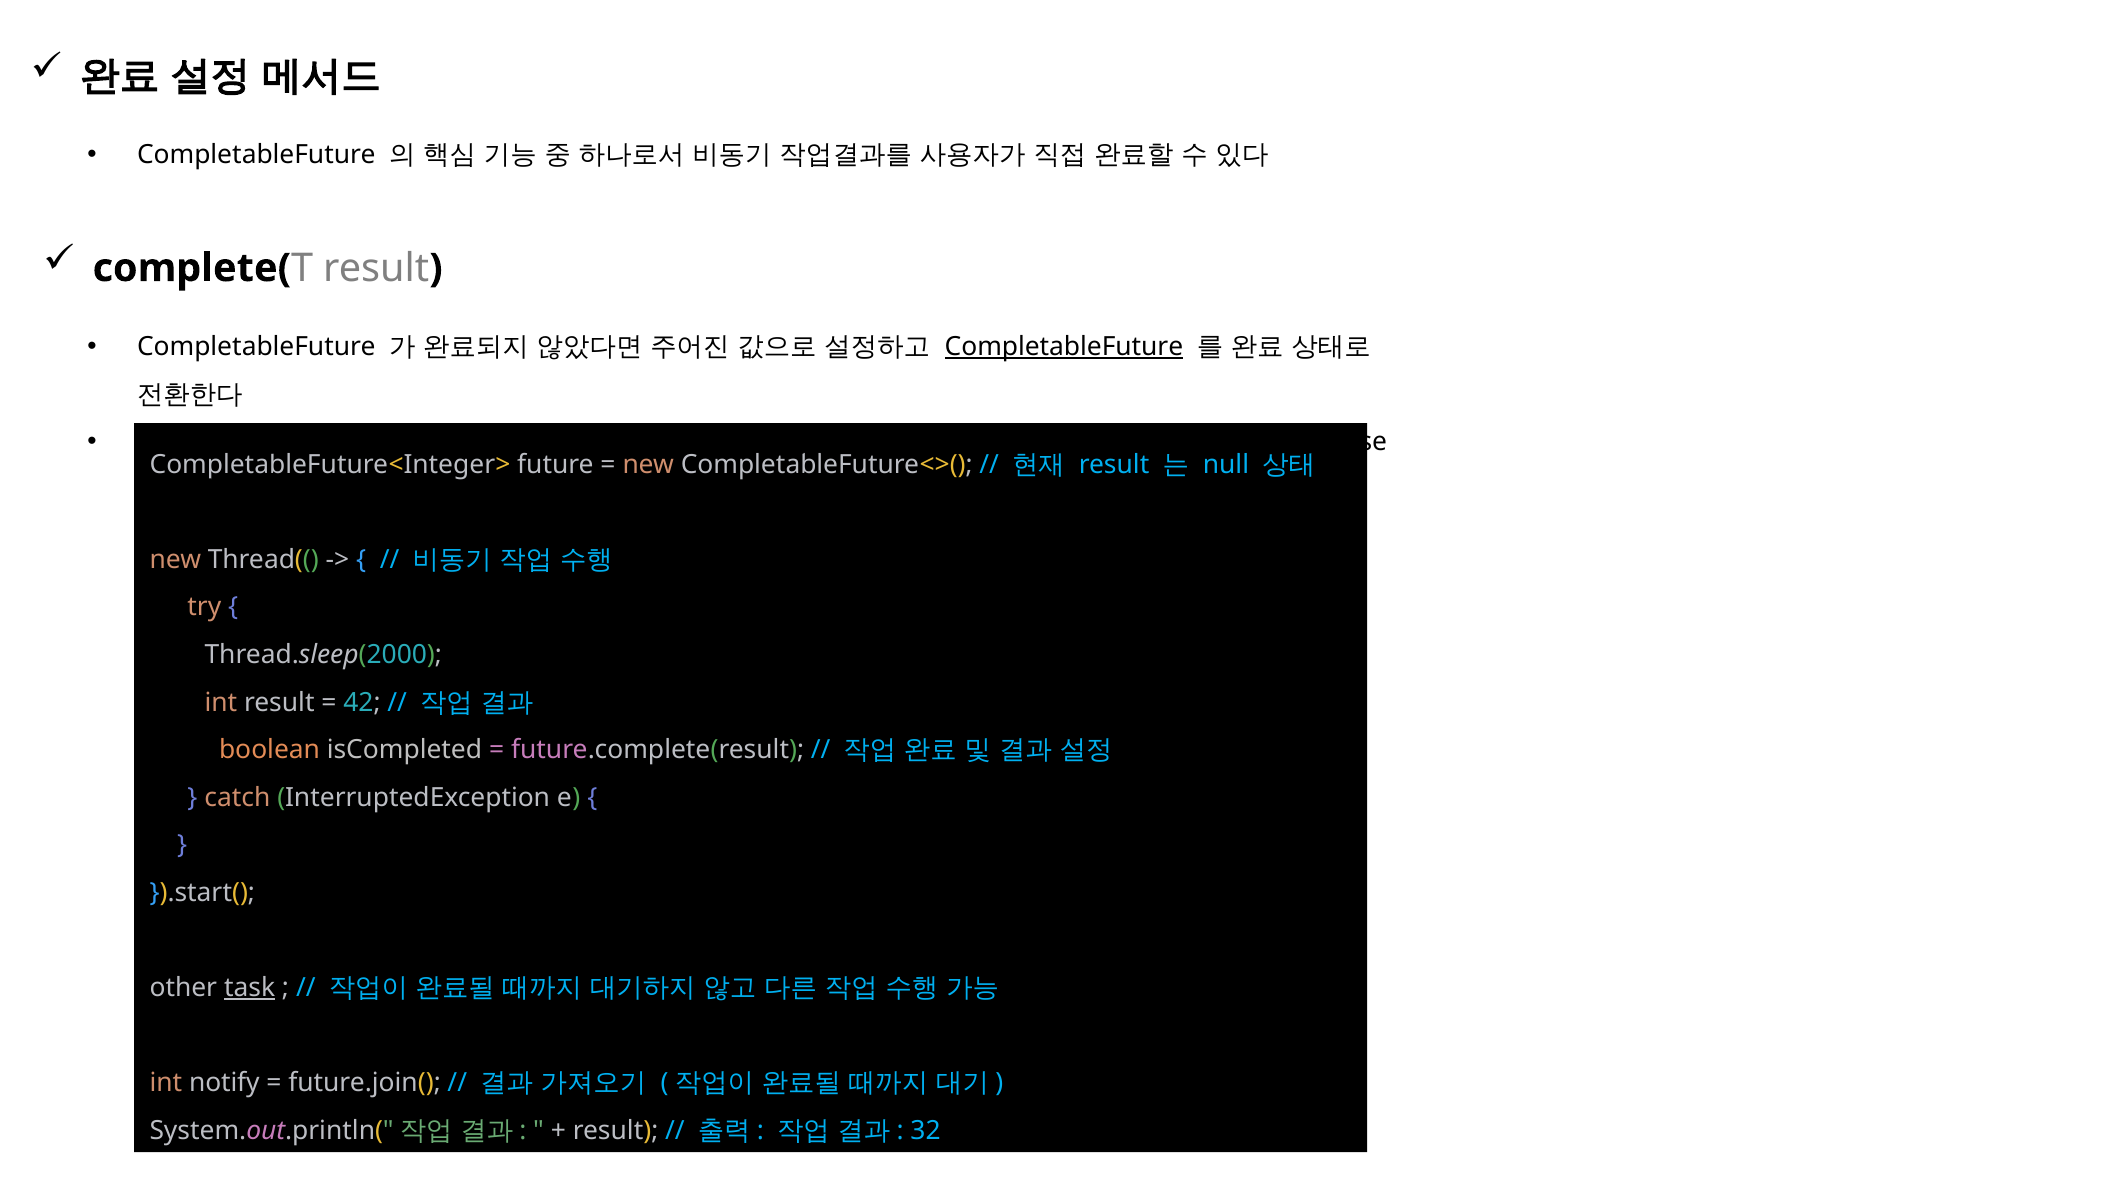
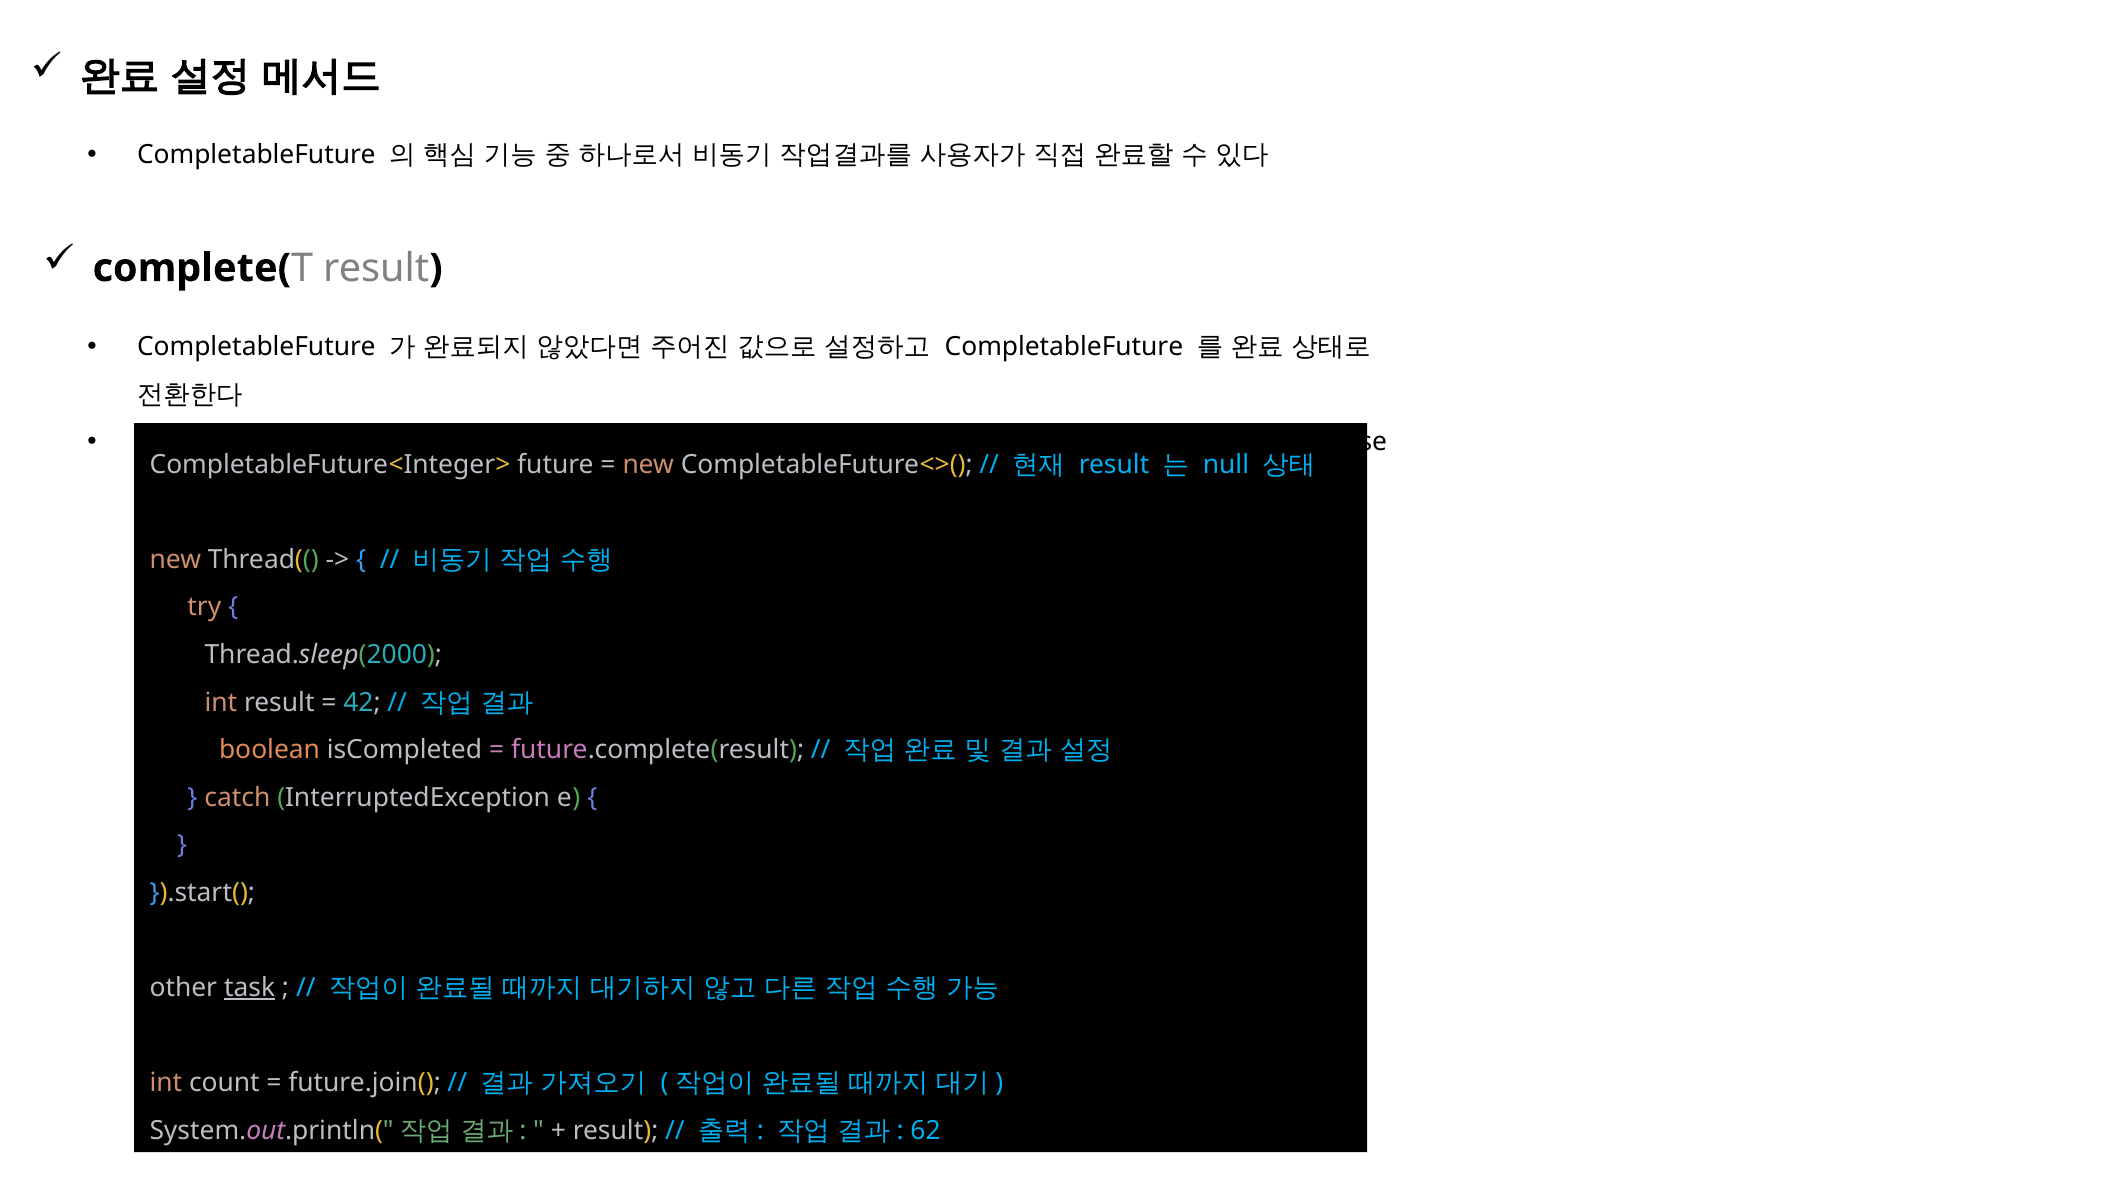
CompletableFuture at (1064, 347) underline: present -> none
notify: notify -> count
32: 32 -> 62
